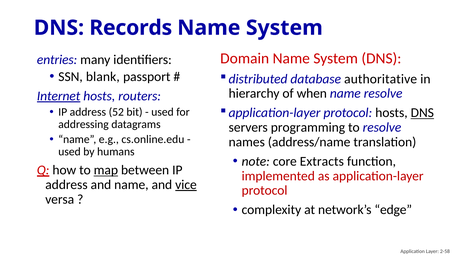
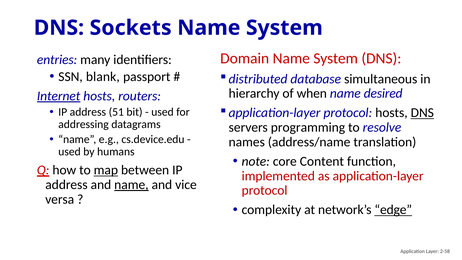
Records: Records -> Sockets
authoritative: authoritative -> simultaneous
name resolve: resolve -> desired
52: 52 -> 51
cs.online.edu: cs.online.edu -> cs.device.edu
Extracts: Extracts -> Content
name at (131, 185) underline: none -> present
vice underline: present -> none
edge underline: none -> present
